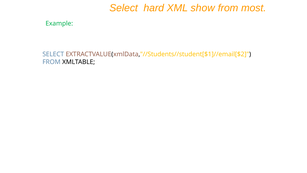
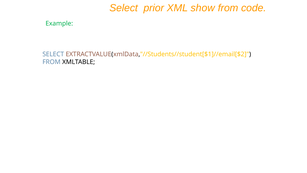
hard: hard -> prior
most: most -> code
